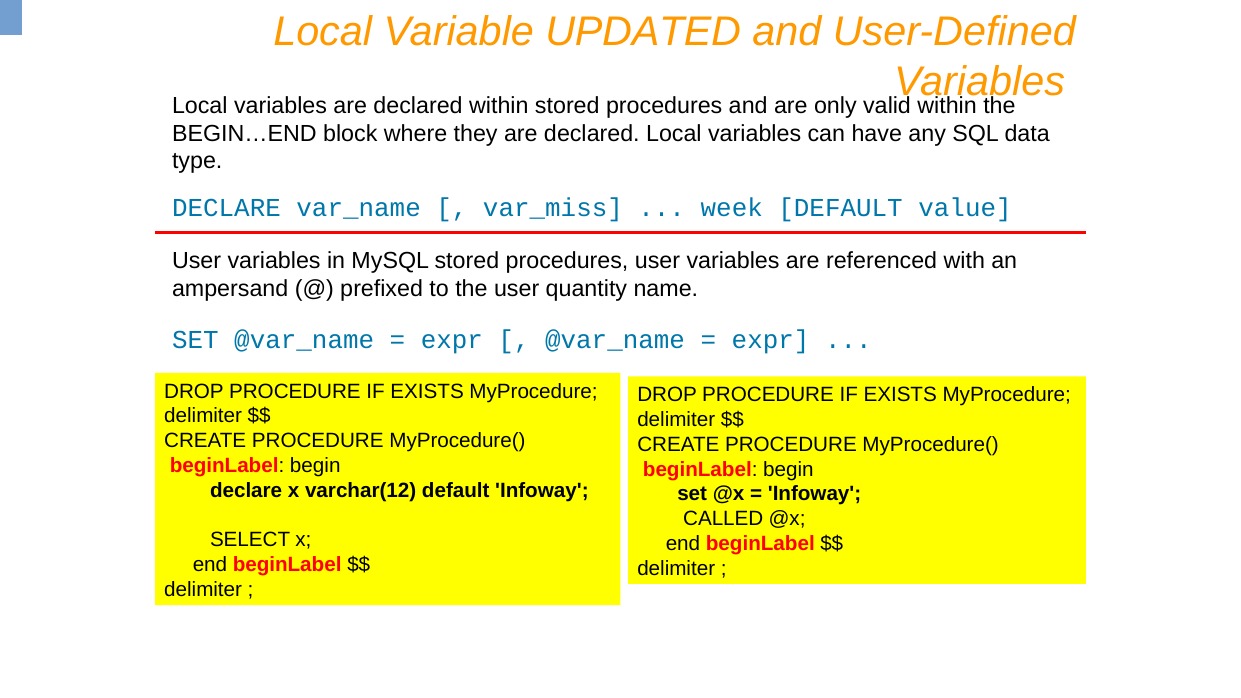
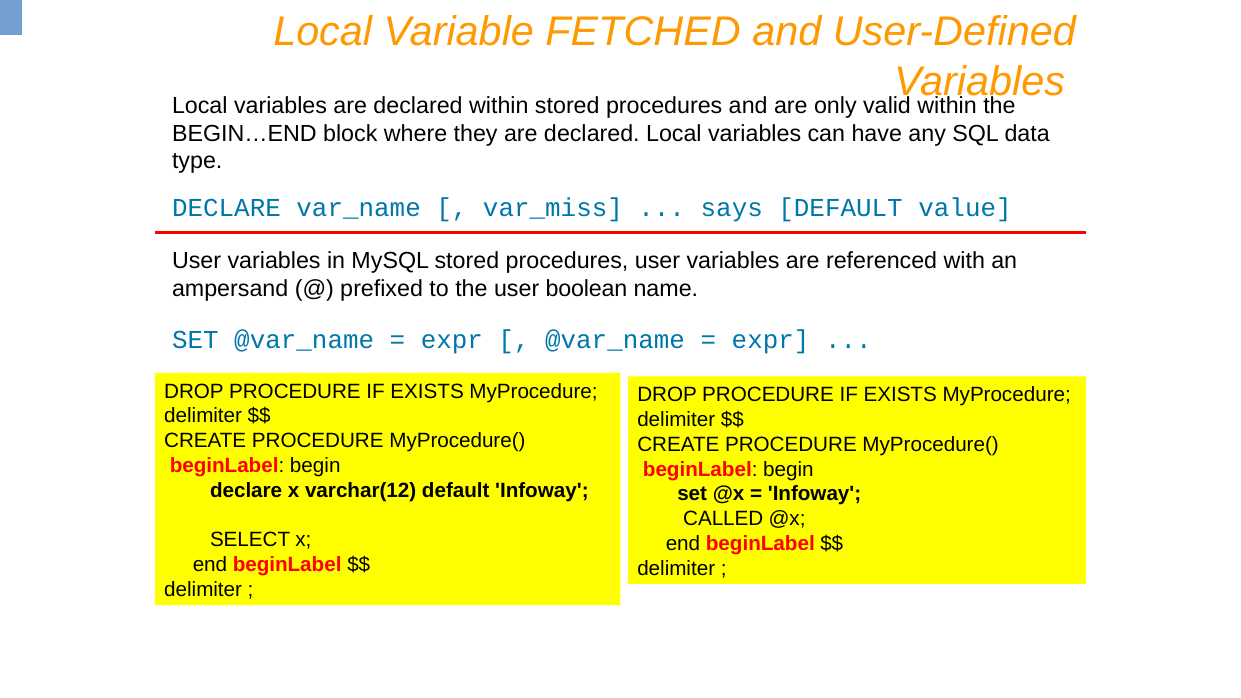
UPDATED: UPDATED -> FETCHED
week: week -> says
quantity: quantity -> boolean
